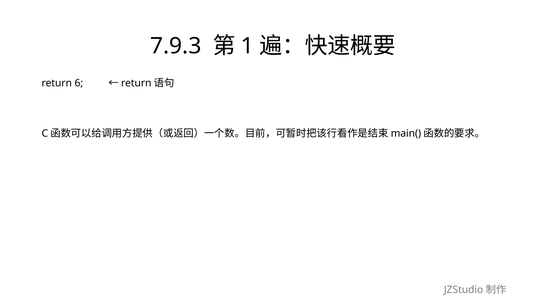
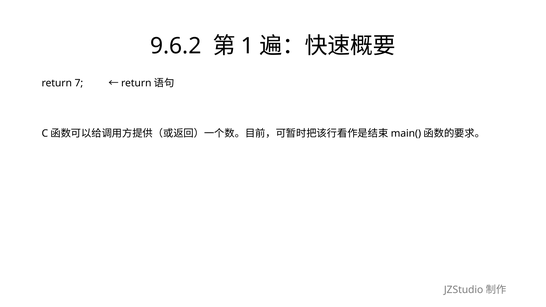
7.9.3: 7.9.3 -> 9.6.2
6: 6 -> 7
